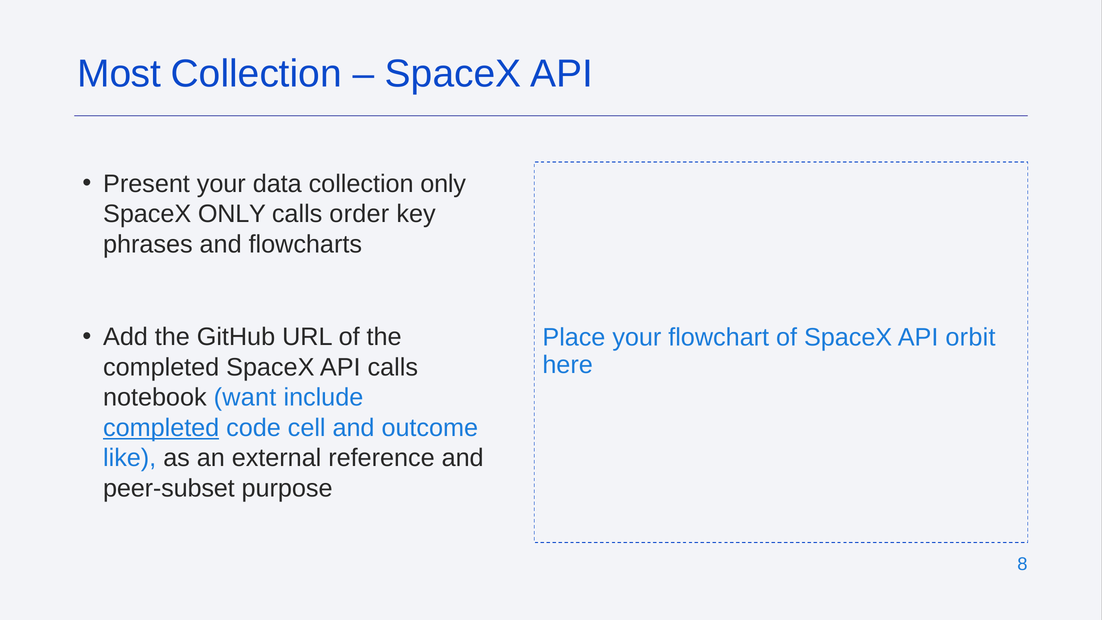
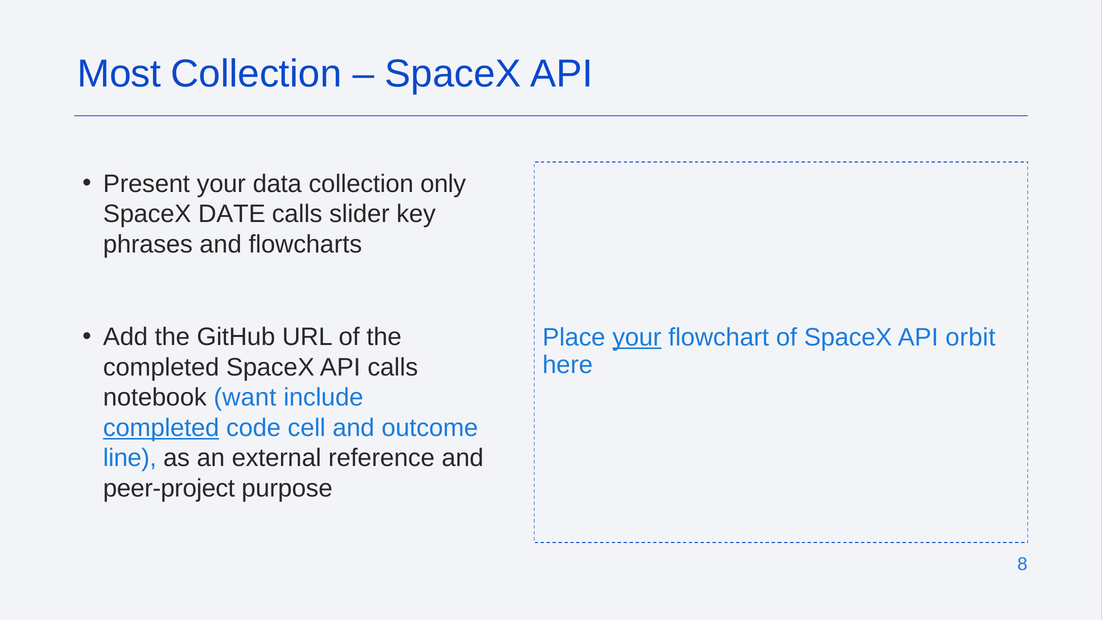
SpaceX ONLY: ONLY -> DATE
order: order -> slider
your at (637, 338) underline: none -> present
like: like -> line
peer-subset: peer-subset -> peer-project
